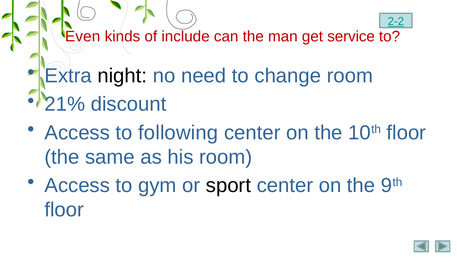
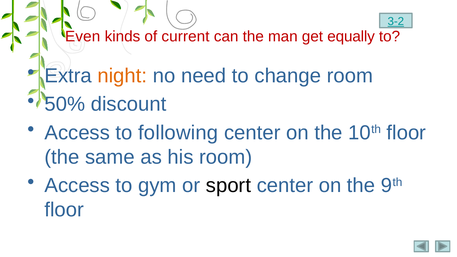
2-2: 2-2 -> 3-2
include: include -> current
service: service -> equally
night colour: black -> orange
21%: 21% -> 50%
